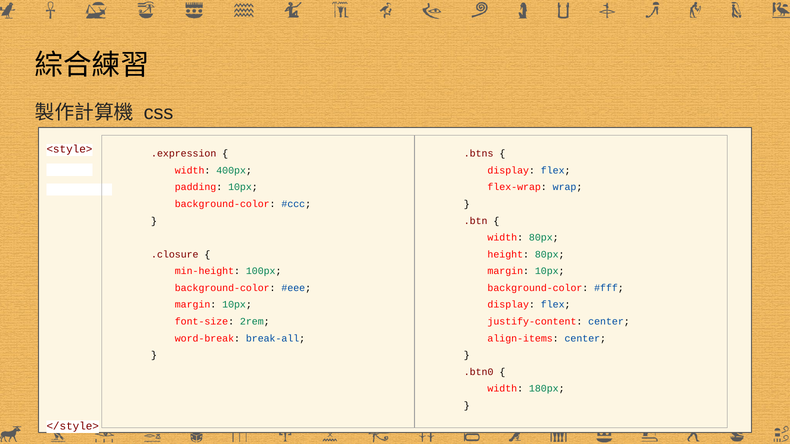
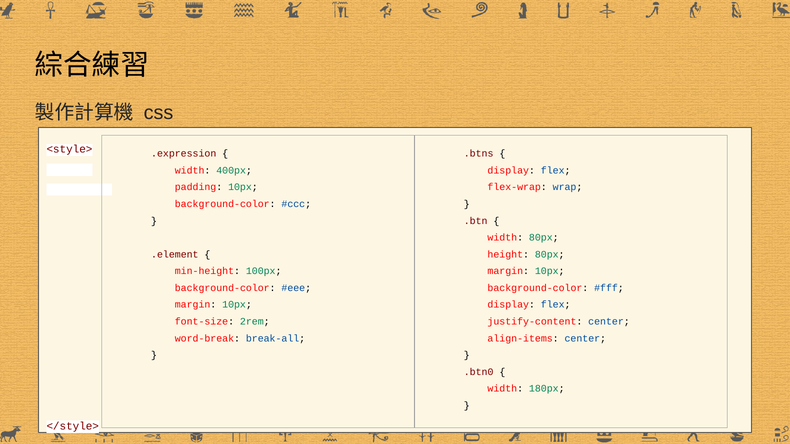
.closure: .closure -> .element
